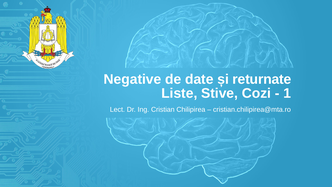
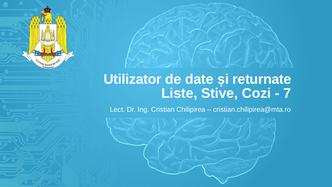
Negative: Negative -> Utilizator
1: 1 -> 7
